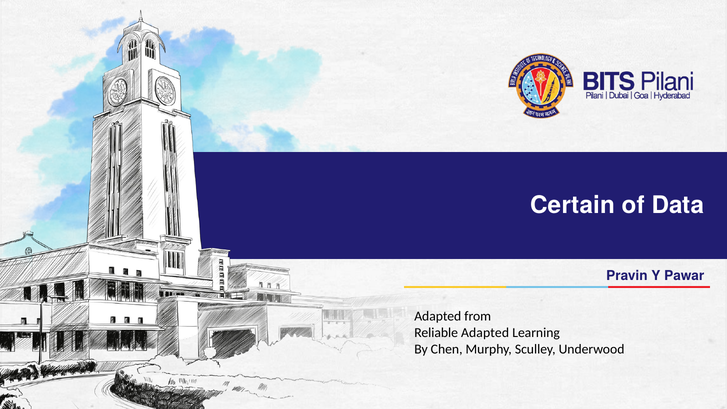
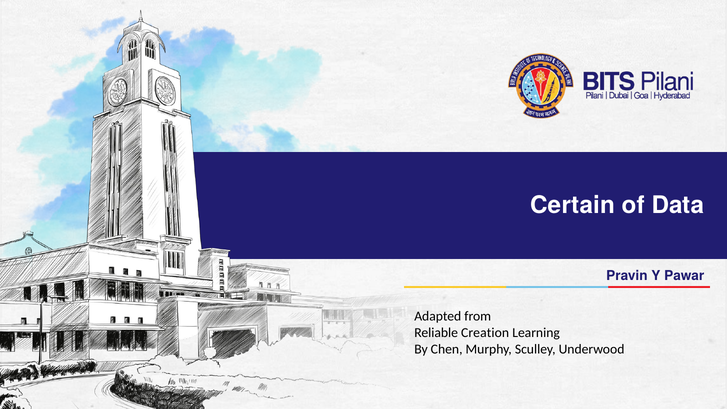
Reliable Adapted: Adapted -> Creation
